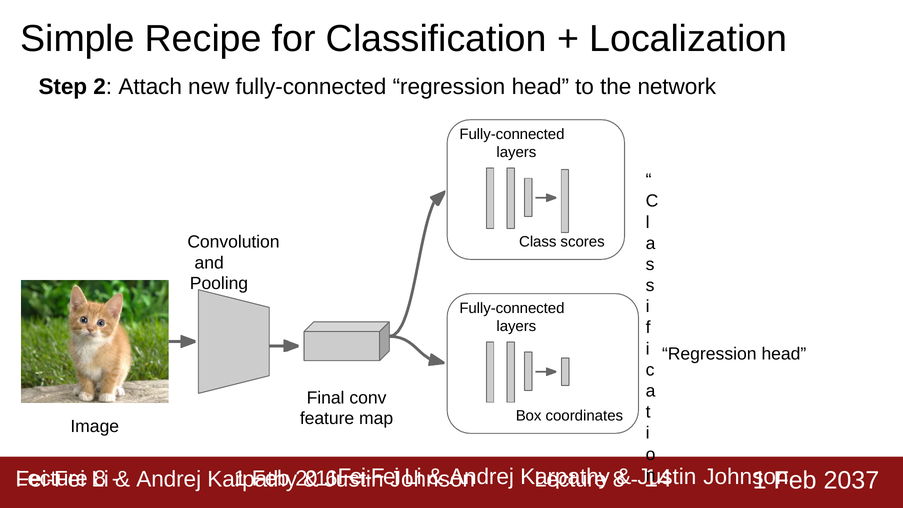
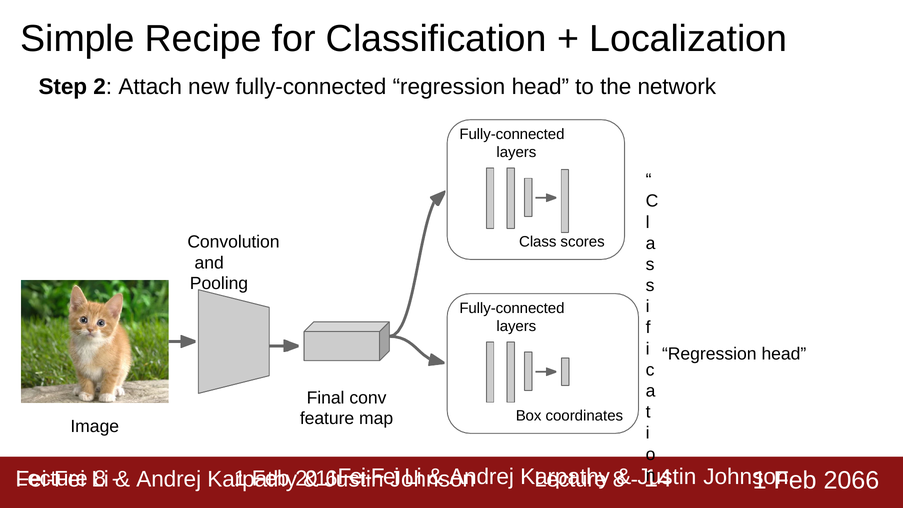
2037: 2037 -> 2066
